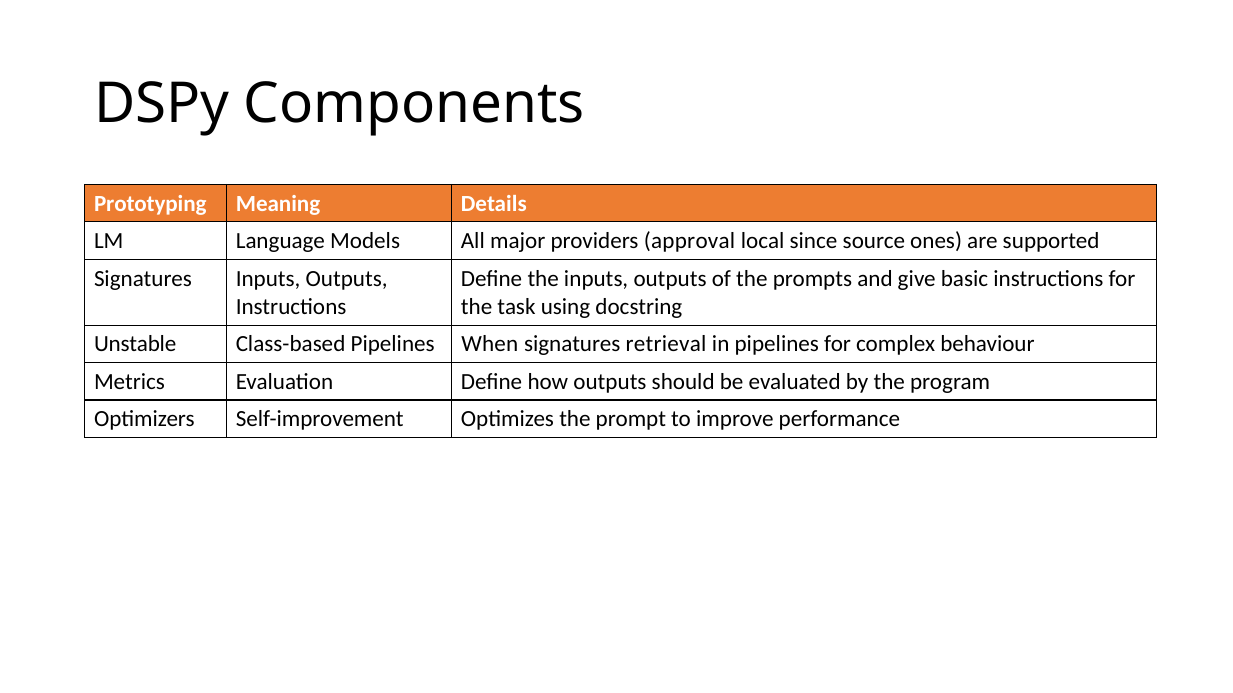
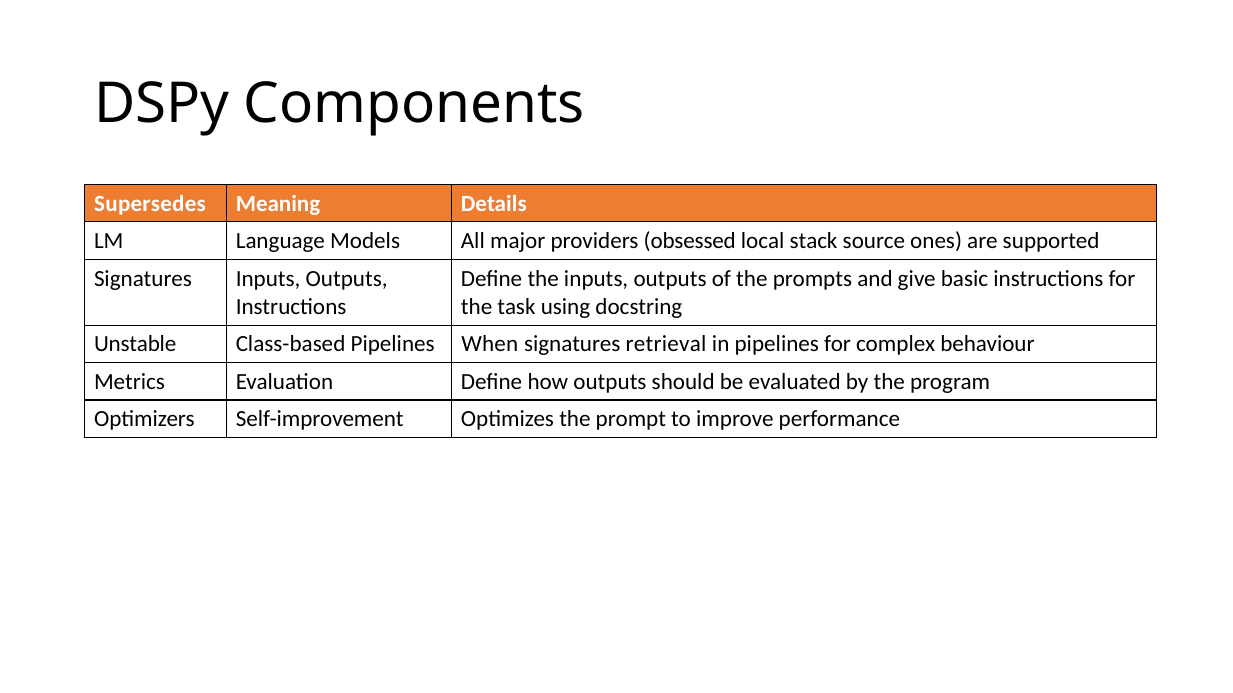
Prototyping: Prototyping -> Supersedes
approval: approval -> obsessed
since: since -> stack
